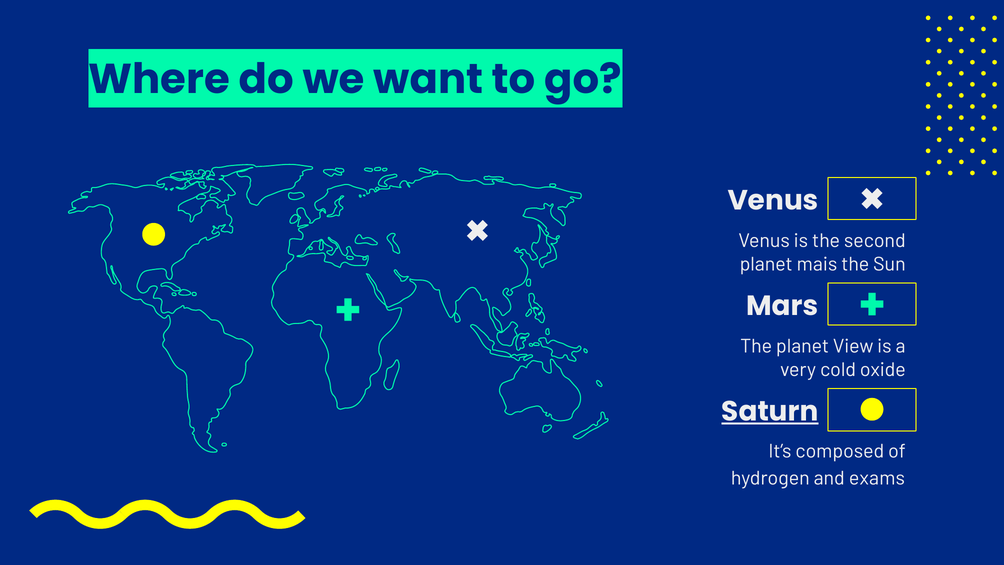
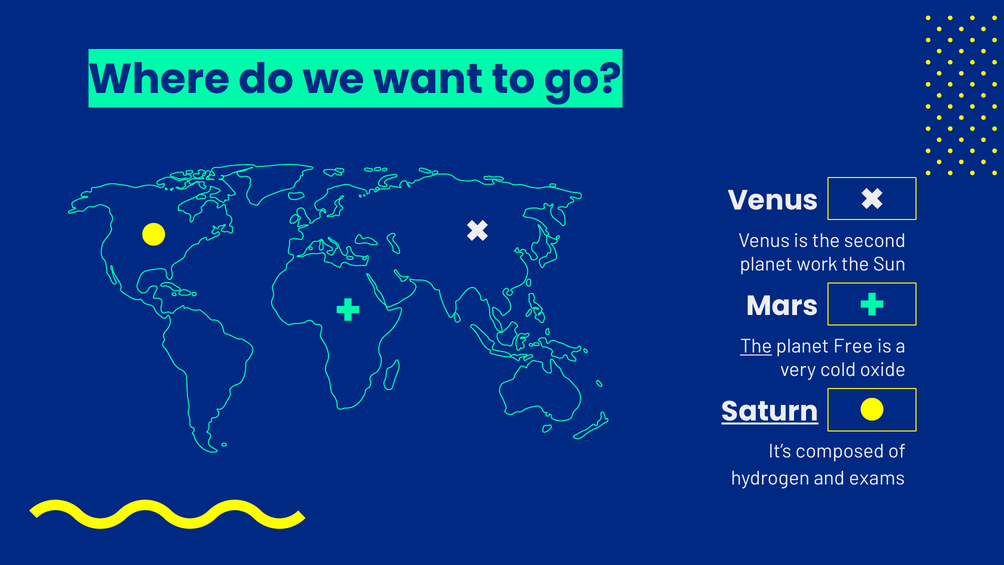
mais: mais -> work
The at (756, 346) underline: none -> present
View: View -> Free
